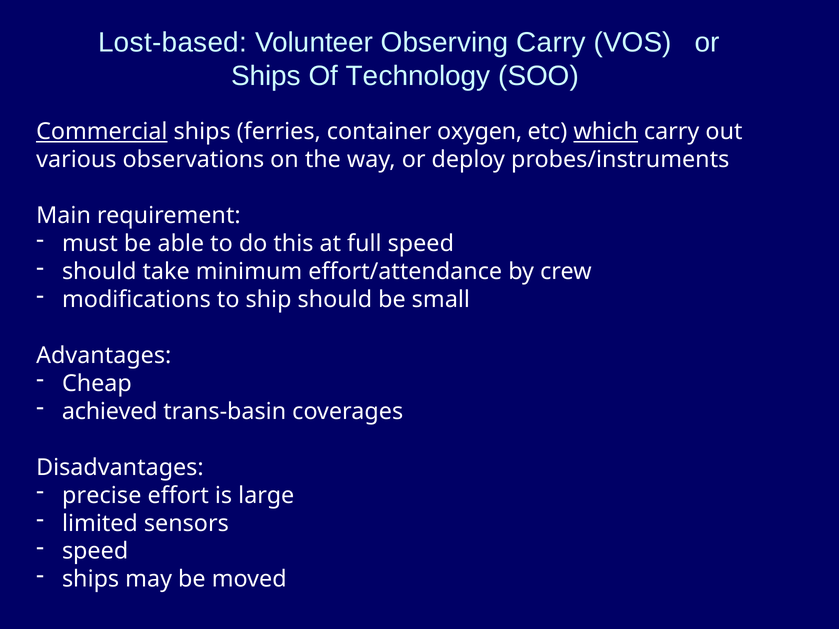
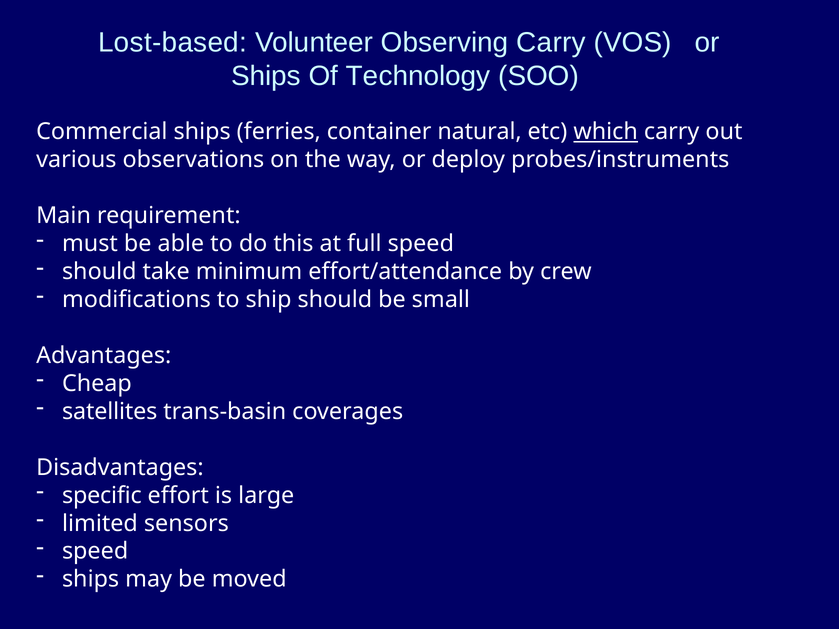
Commercial underline: present -> none
oxygen: oxygen -> natural
achieved: achieved -> satellites
precise: precise -> specific
